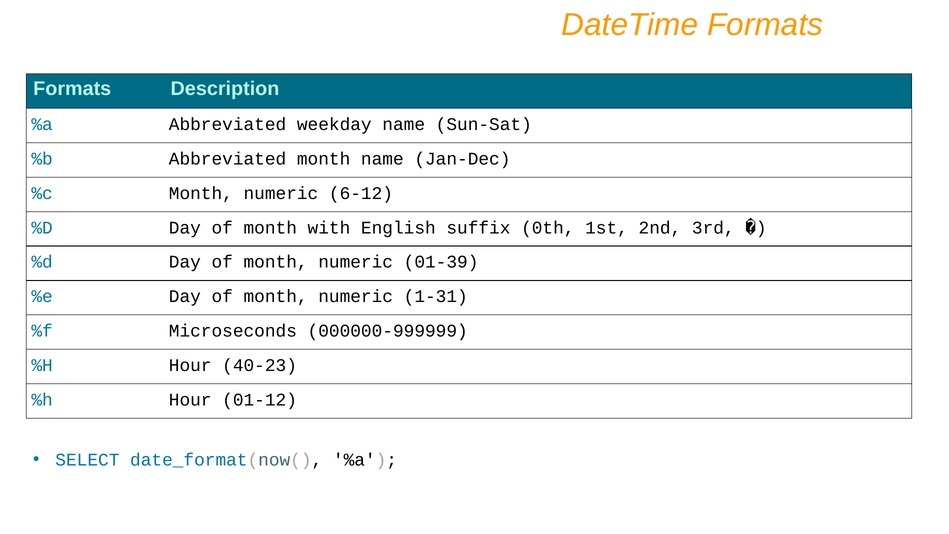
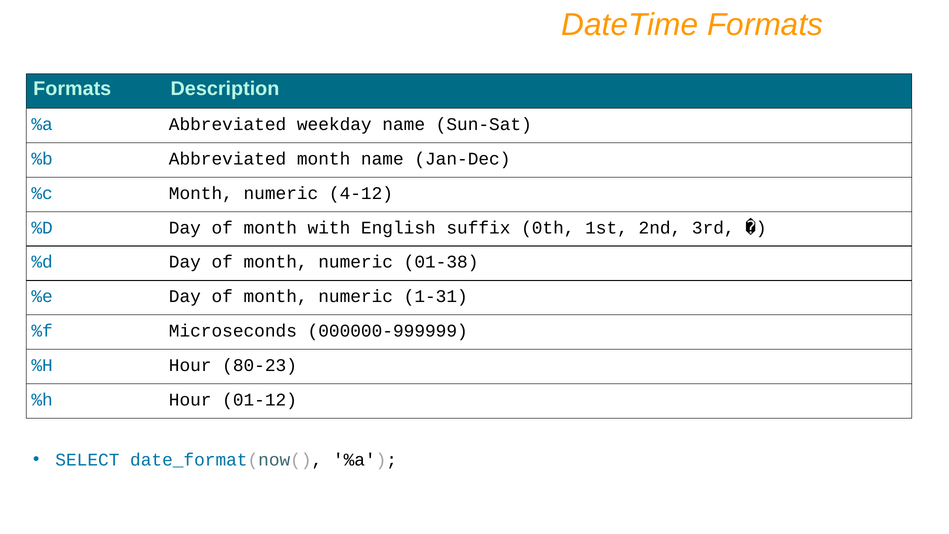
6-12: 6-12 -> 4-12
01-39: 01-39 -> 01-38
40-23: 40-23 -> 80-23
